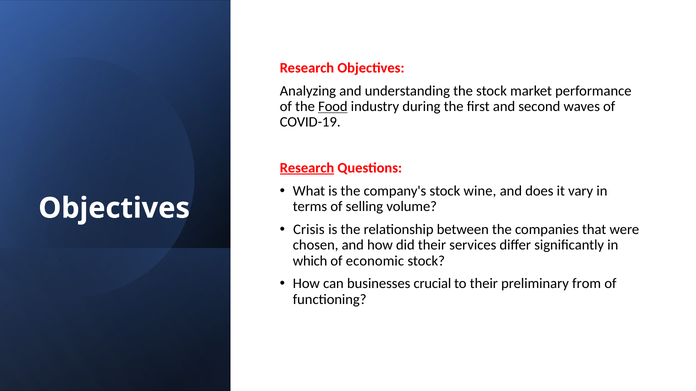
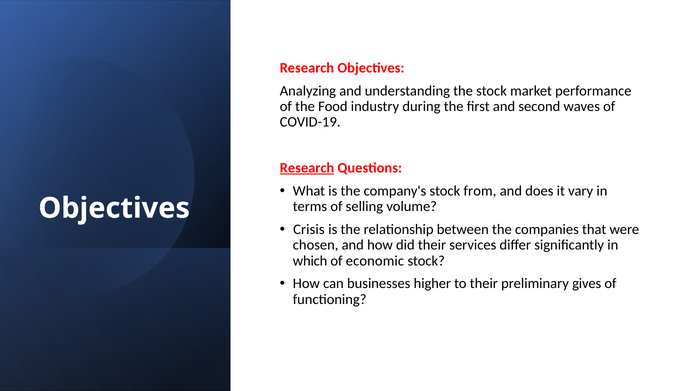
Food underline: present -> none
wine: wine -> from
crucial: crucial -> higher
from: from -> gives
